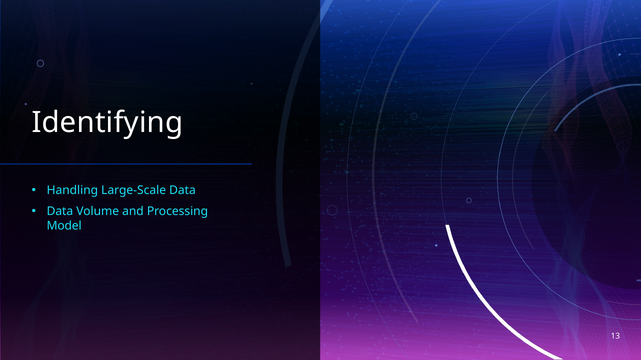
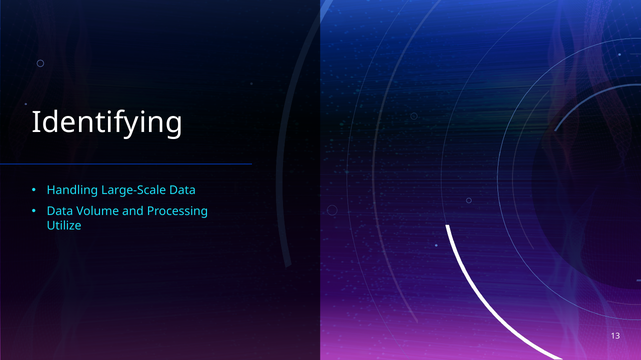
Model: Model -> Utilize
